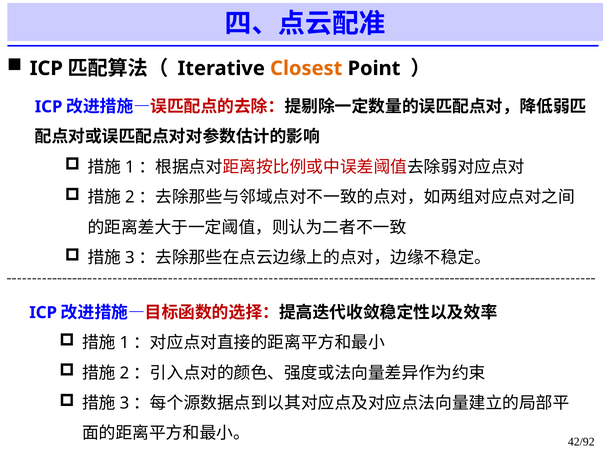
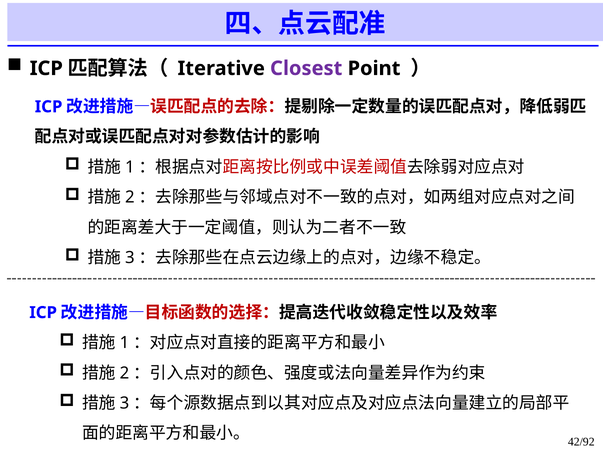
Closest colour: orange -> purple
